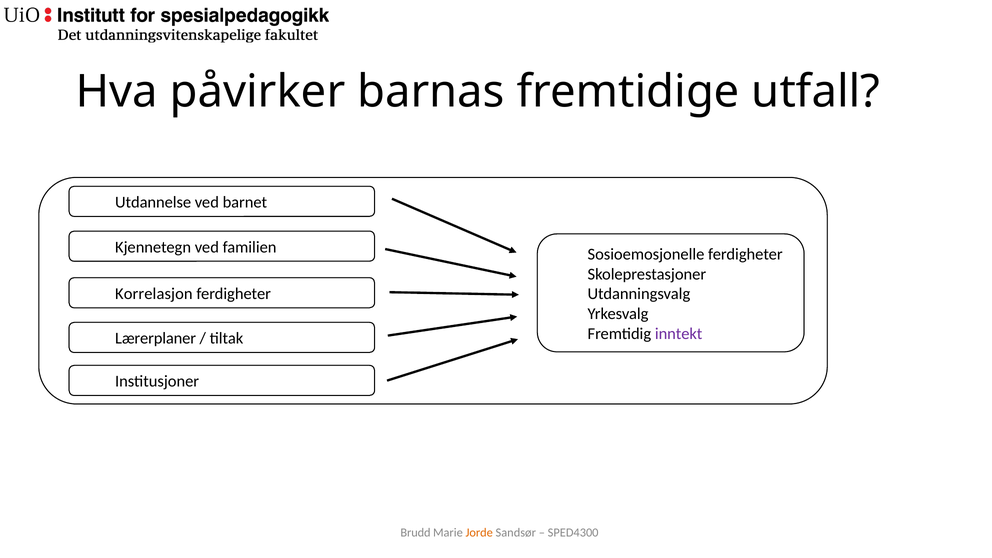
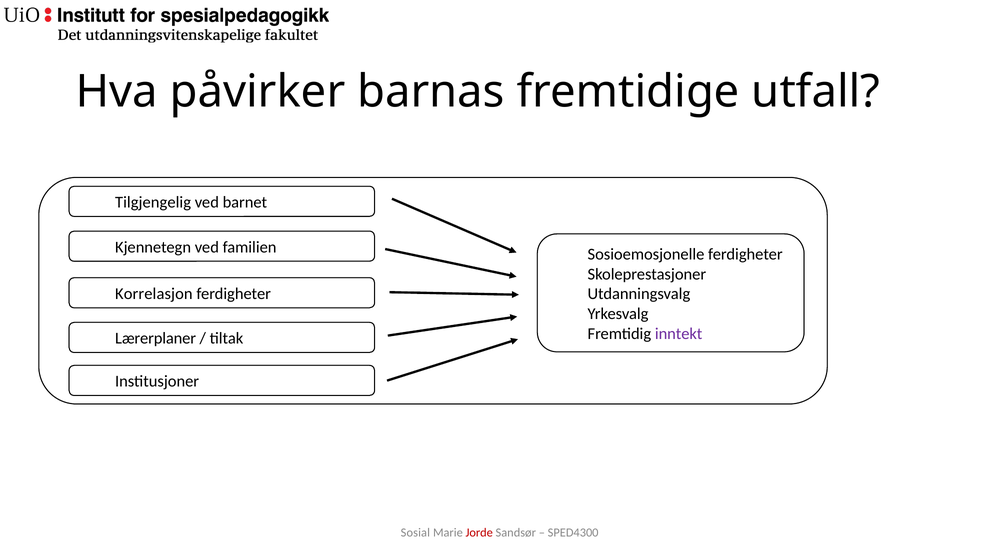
Utdannelse: Utdannelse -> Tilgjengelig
Brudd: Brudd -> Sosial
Jorde colour: orange -> red
